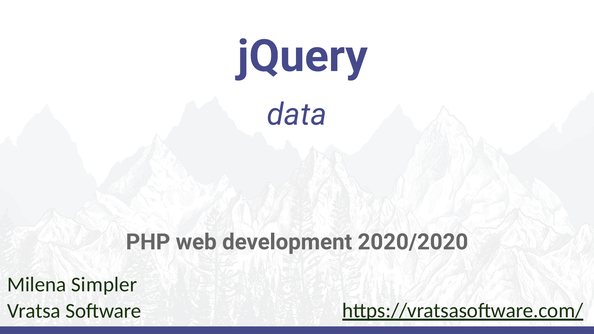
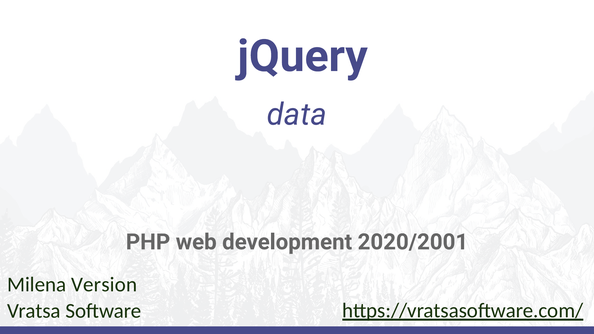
2020/2020: 2020/2020 -> 2020/2001
Simpler: Simpler -> Version
